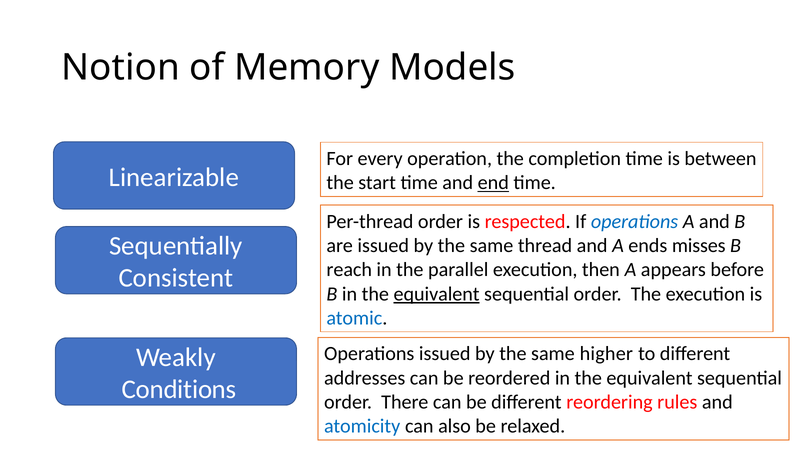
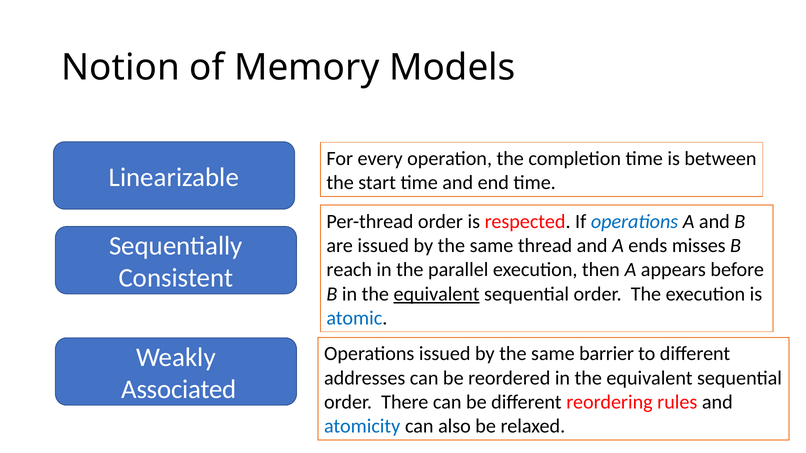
end underline: present -> none
higher: higher -> barrier
Conditions: Conditions -> Associated
